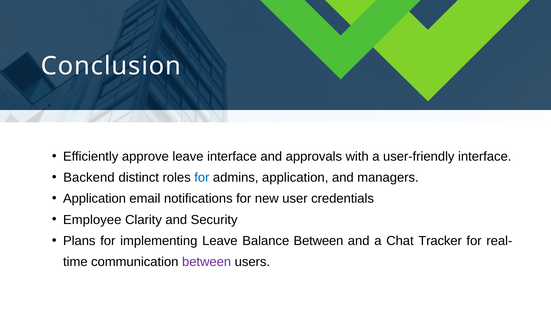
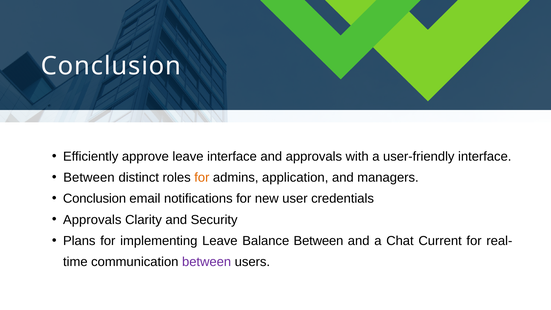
Backend at (89, 178): Backend -> Between
for at (202, 178) colour: blue -> orange
Application at (94, 199): Application -> Conclusion
Employee at (92, 220): Employee -> Approvals
Tracker: Tracker -> Current
